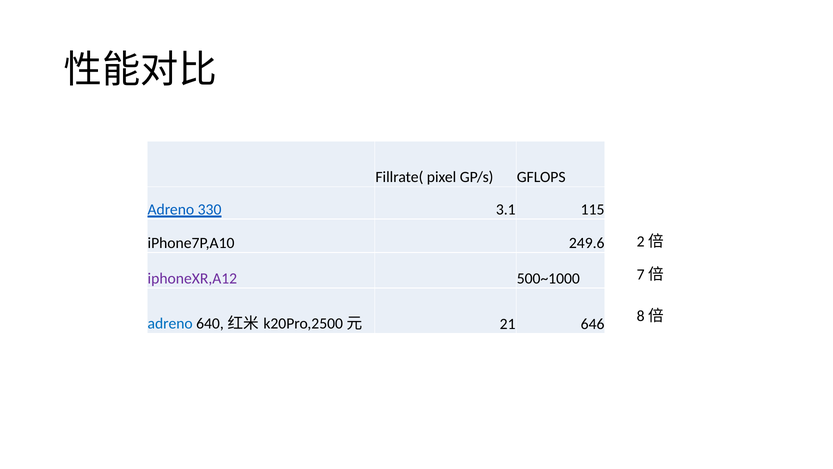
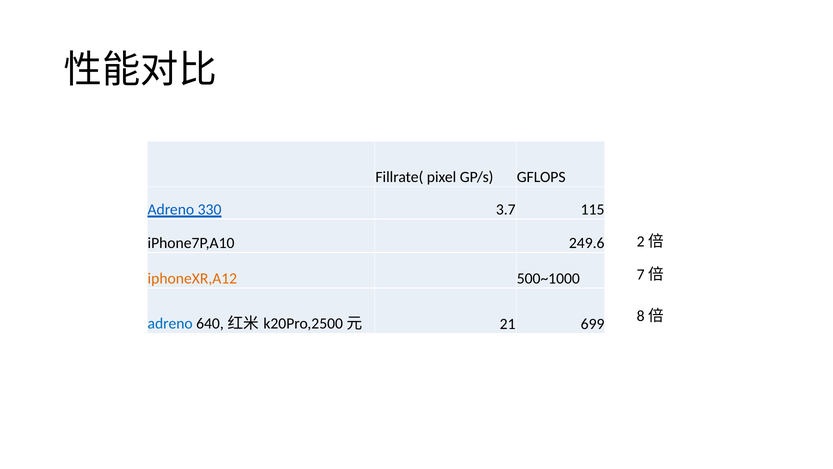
3.1: 3.1 -> 3.7
iphoneXR,A12 colour: purple -> orange
646: 646 -> 699
